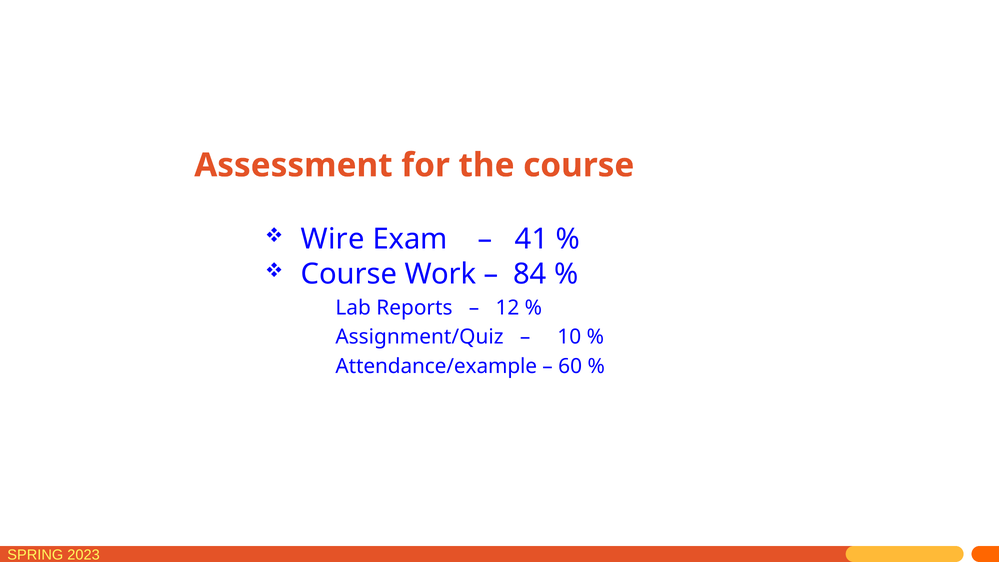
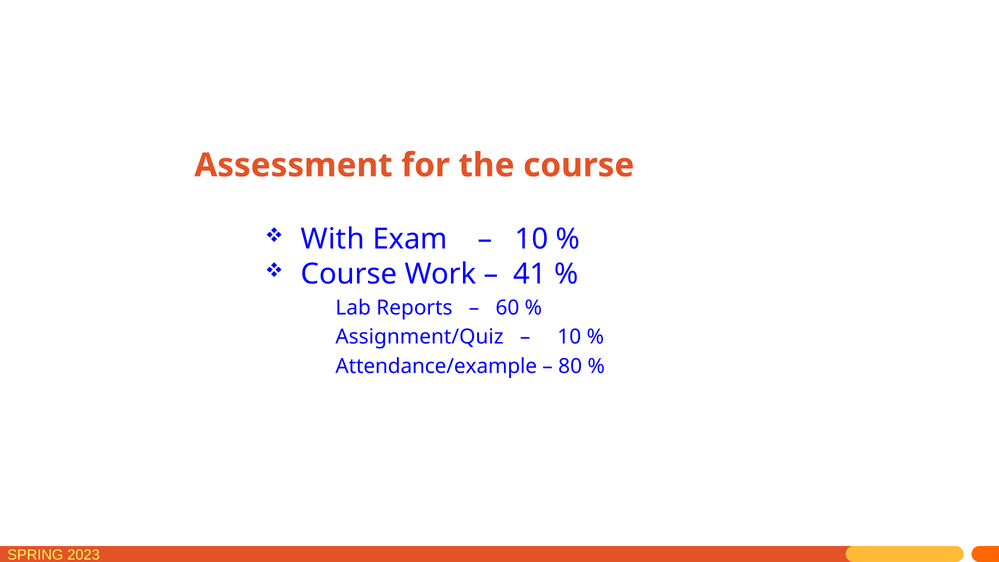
Wire: Wire -> With
41 at (532, 239): 41 -> 10
84: 84 -> 41
12: 12 -> 60
60: 60 -> 80
